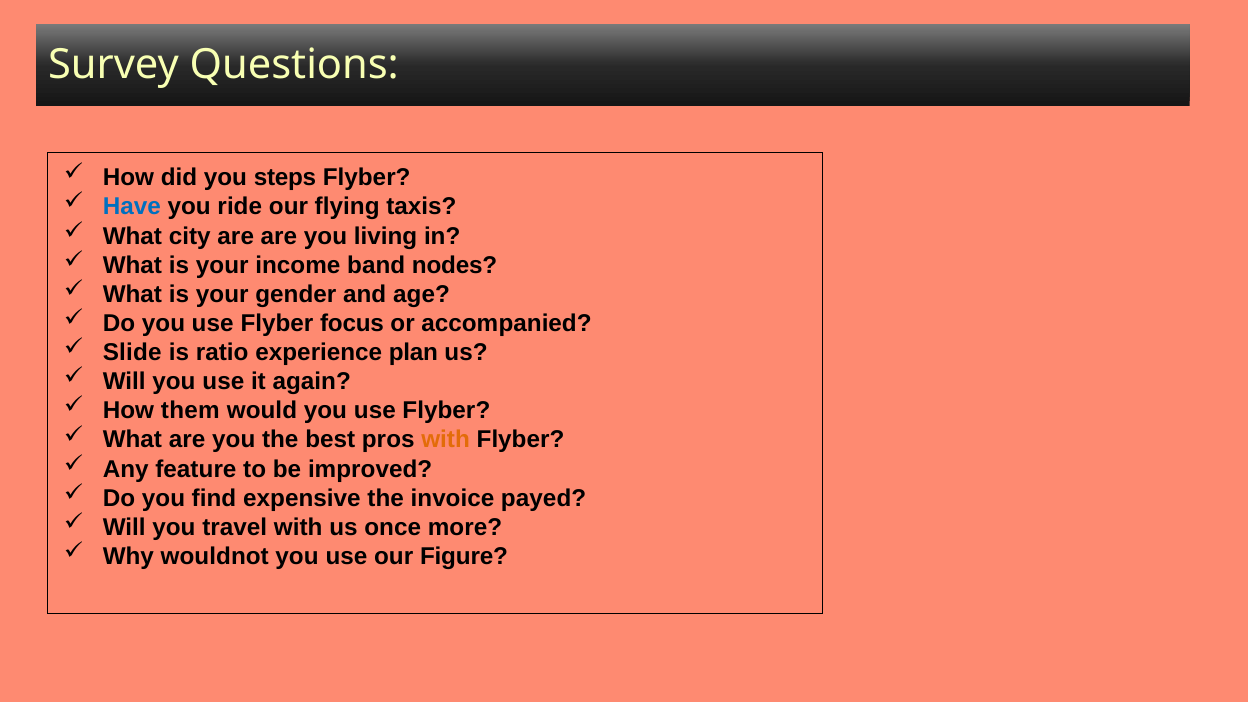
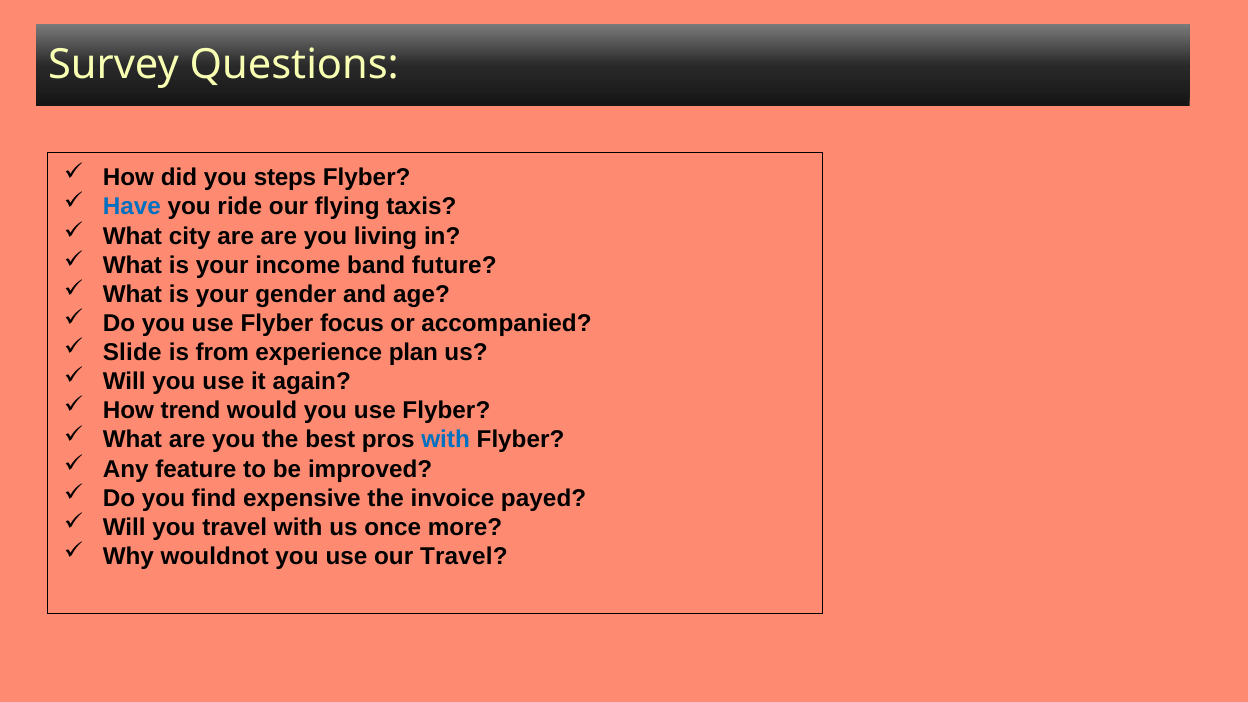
nodes: nodes -> future
ratio: ratio -> from
them: them -> trend
with at (446, 440) colour: orange -> blue
our Figure: Figure -> Travel
